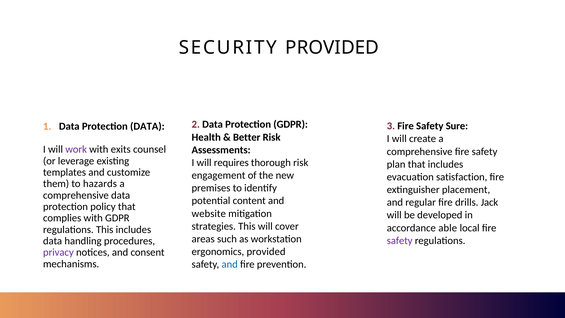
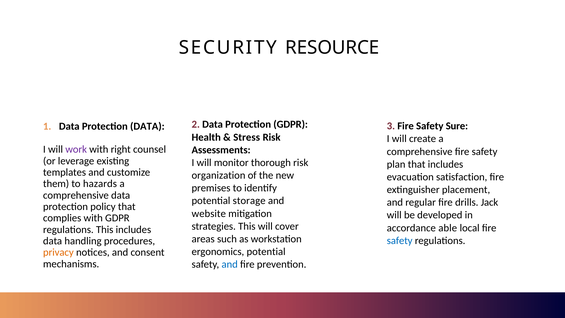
SECURITY PROVIDED: PROVIDED -> RESOURCE
Better: Better -> Stress
exits: exits -> right
requires: requires -> monitor
engagement: engagement -> organization
content: content -> storage
safety at (400, 240) colour: purple -> blue
ergonomics provided: provided -> potential
privacy colour: purple -> orange
